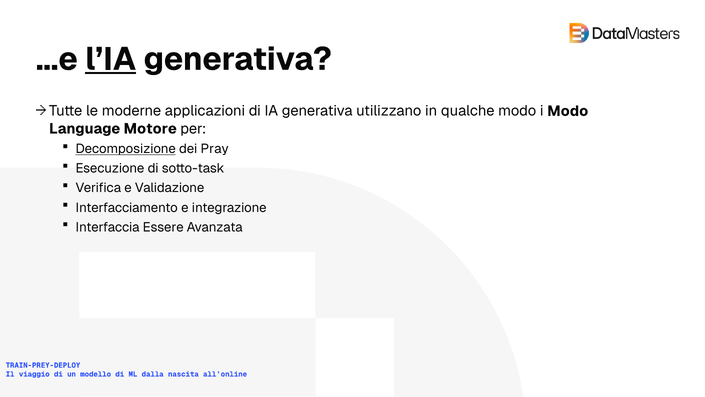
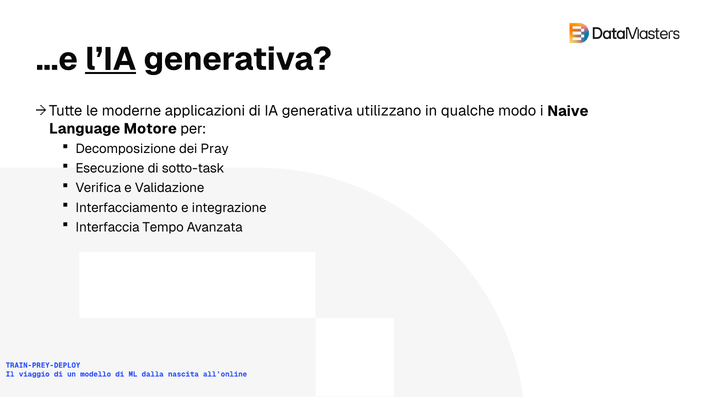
i Modo: Modo -> Naive
Decomposizione underline: present -> none
Essere: Essere -> Tempo
